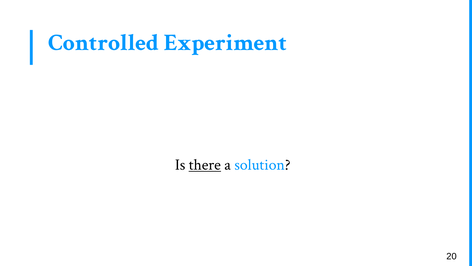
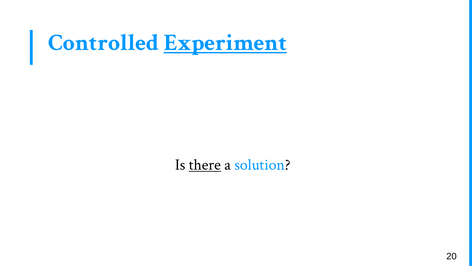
Experiment underline: none -> present
